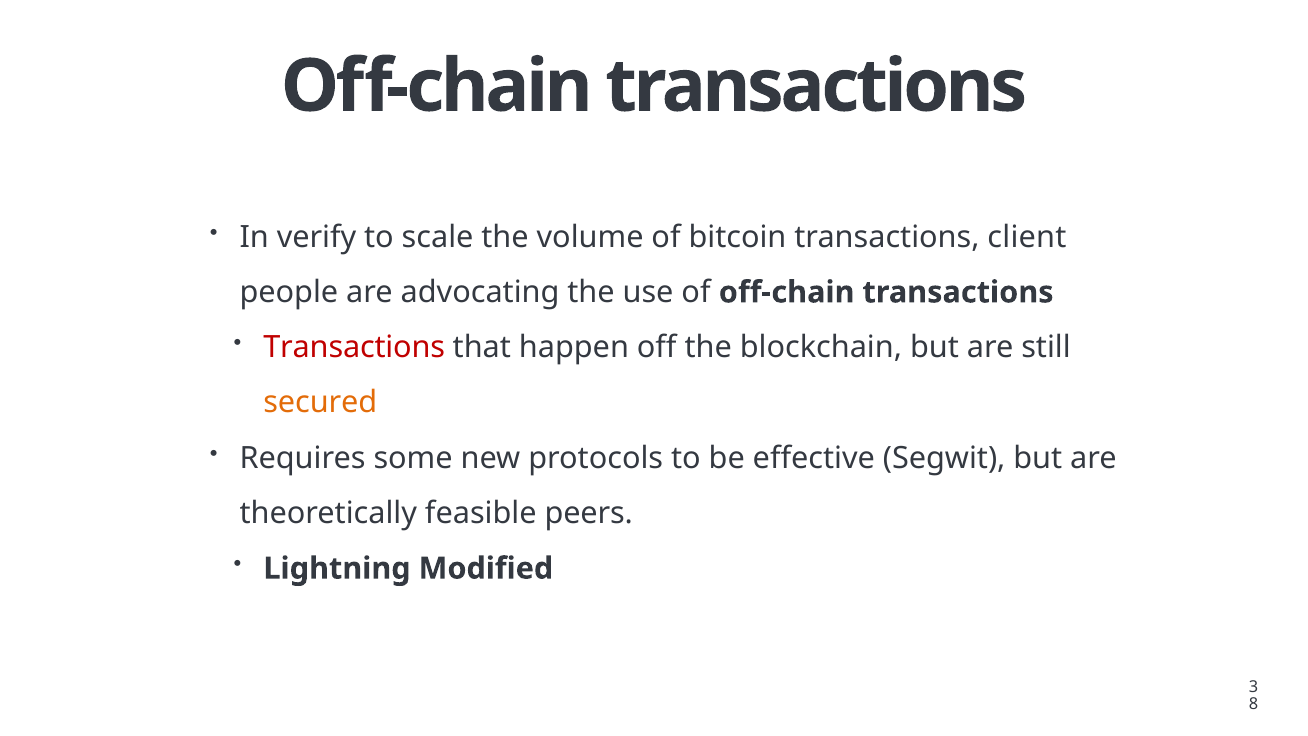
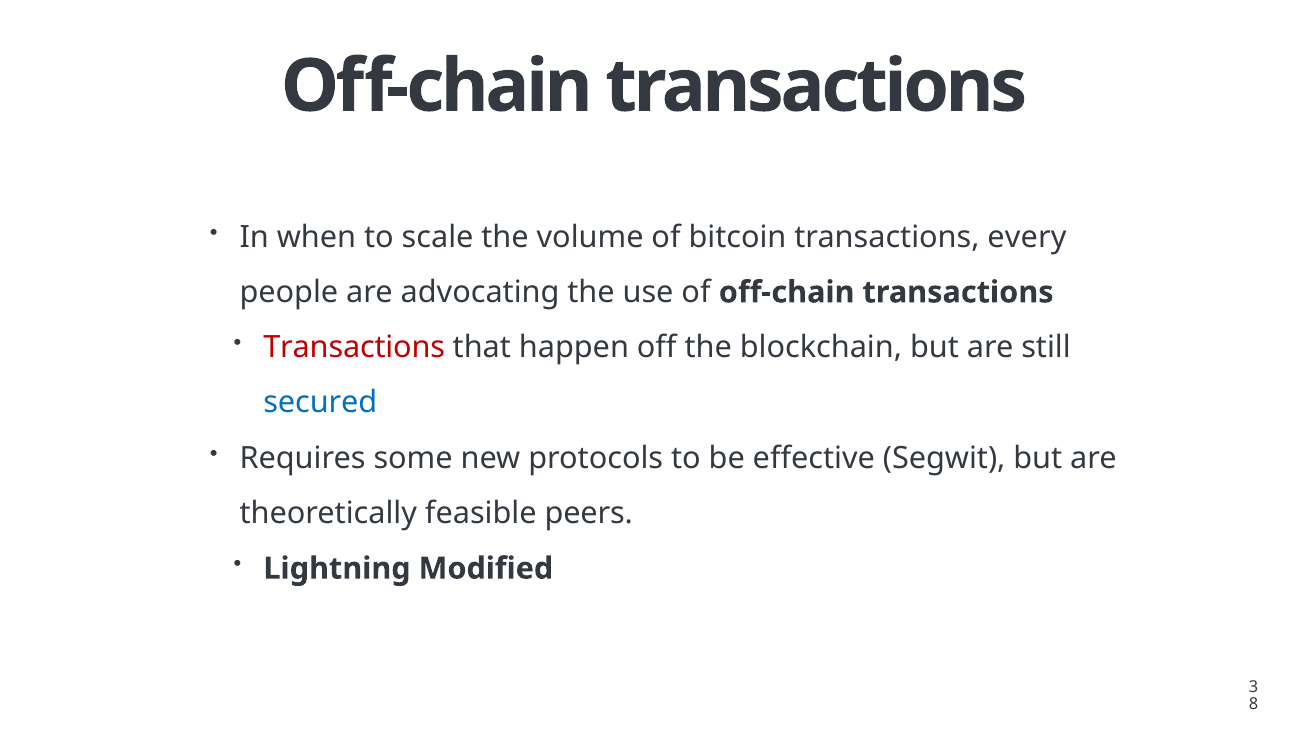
verify: verify -> when
client: client -> every
secured colour: orange -> blue
